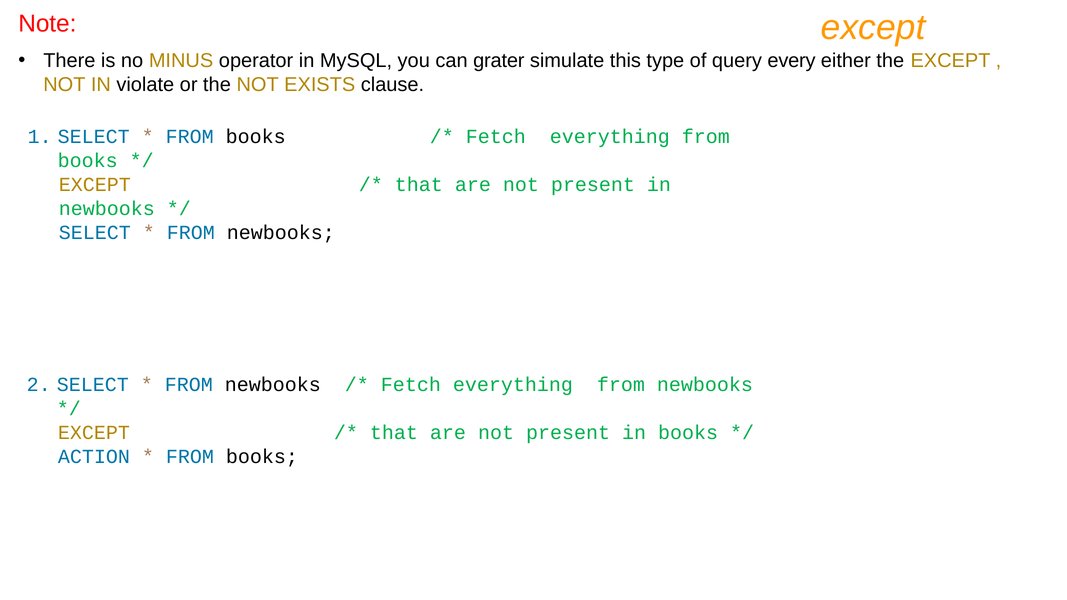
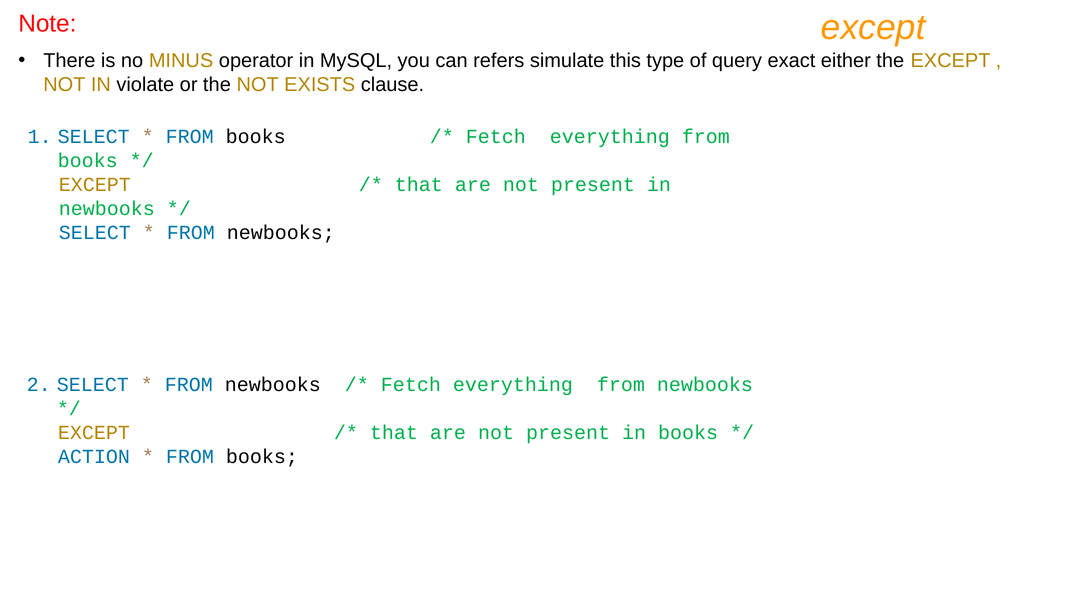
grater: grater -> refers
every: every -> exact
